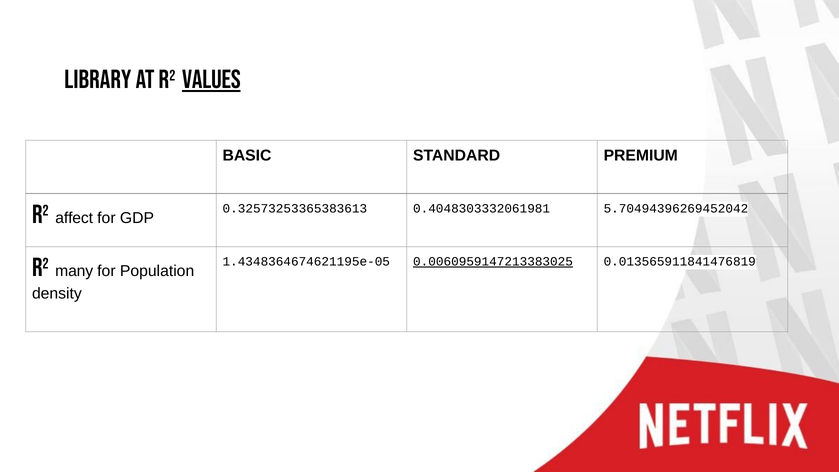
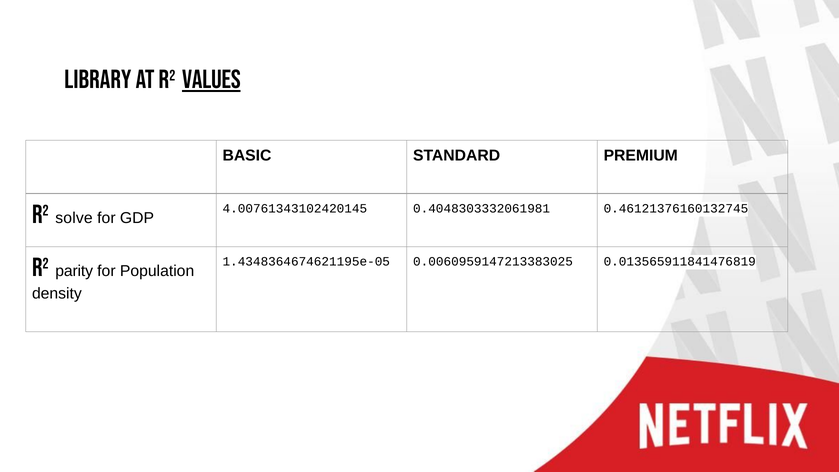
0.32573253365383613: 0.32573253365383613 -> 4.00761343102420145
5.70494396269452042: 5.70494396269452042 -> 0.46121376160132745
affect: affect -> solve
0.0060959147213383025 underline: present -> none
many: many -> parity
